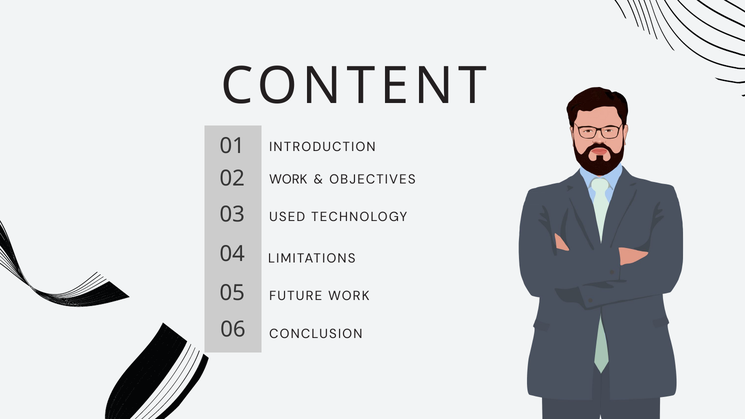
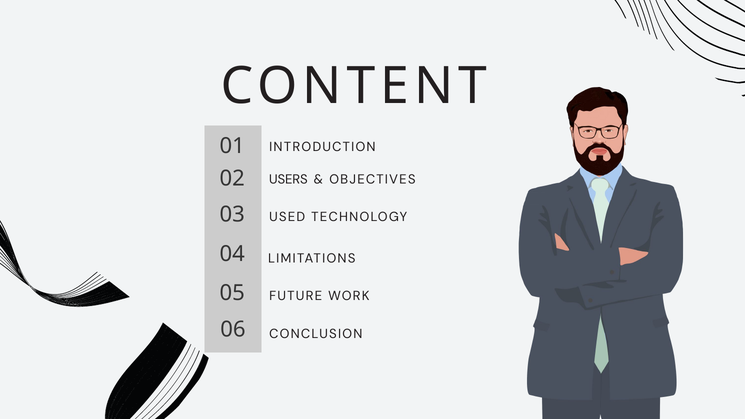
WORK at (288, 179): WORK -> USERS
